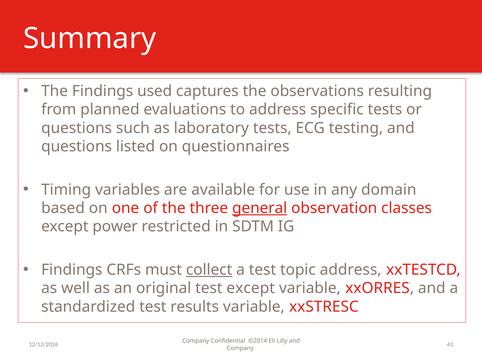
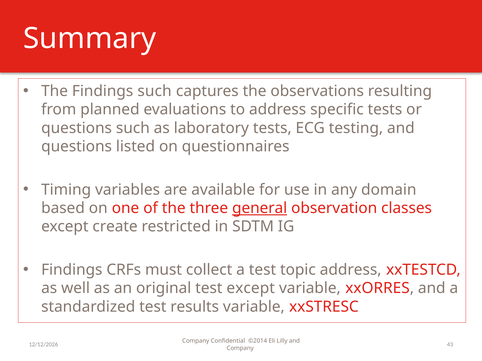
Findings used: used -> such
power: power -> create
collect underline: present -> none
